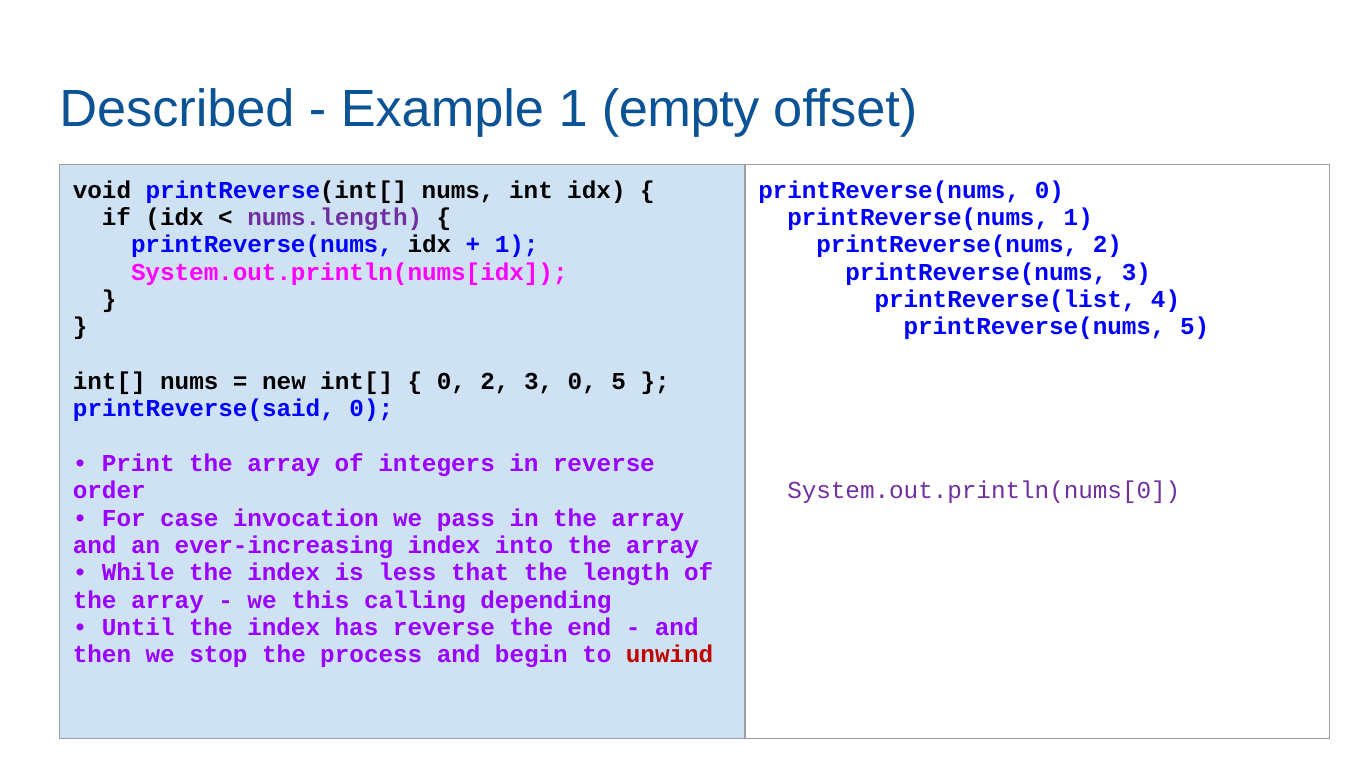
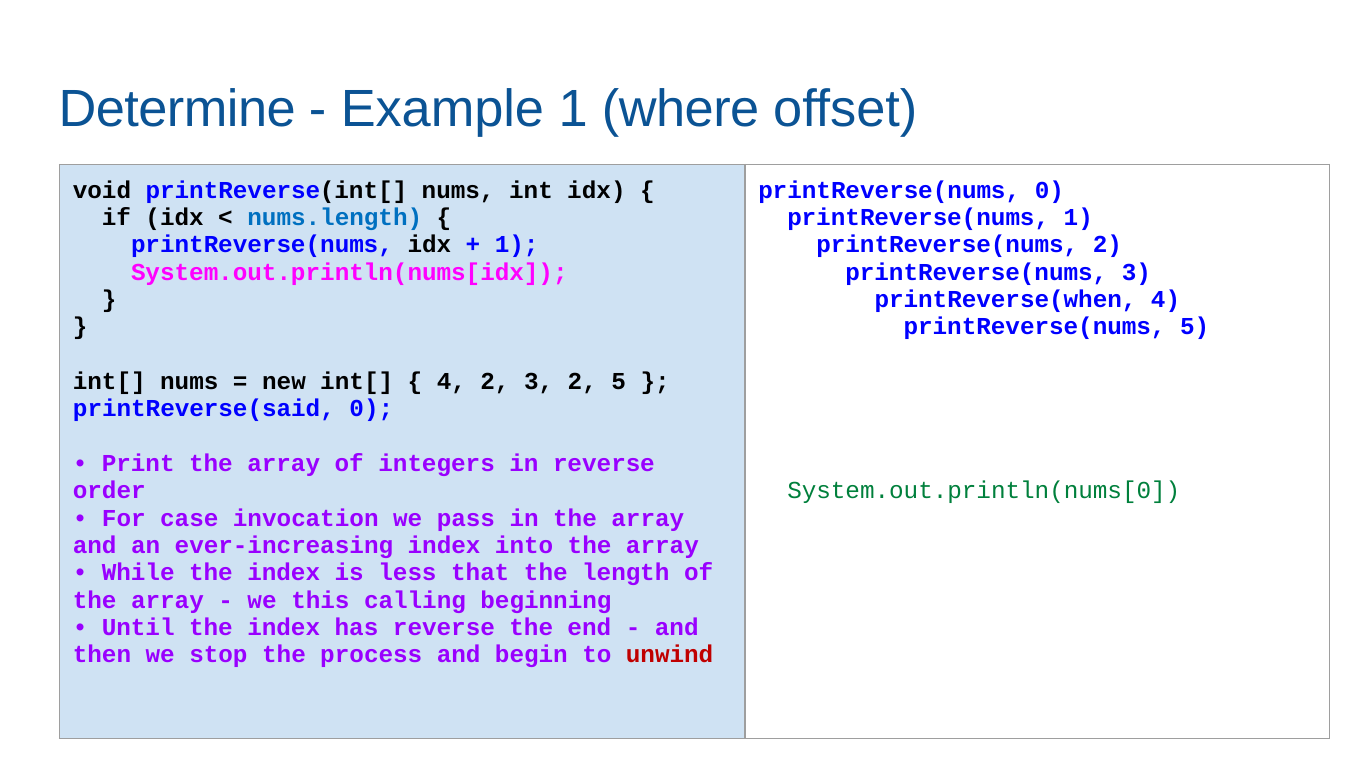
Described: Described -> Determine
empty: empty -> where
nums.length colour: purple -> blue
printReverse(list: printReverse(list -> printReverse(when
0 at (451, 382): 0 -> 4
3 0: 0 -> 2
System.out.println(nums[0 colour: purple -> green
depending: depending -> beginning
